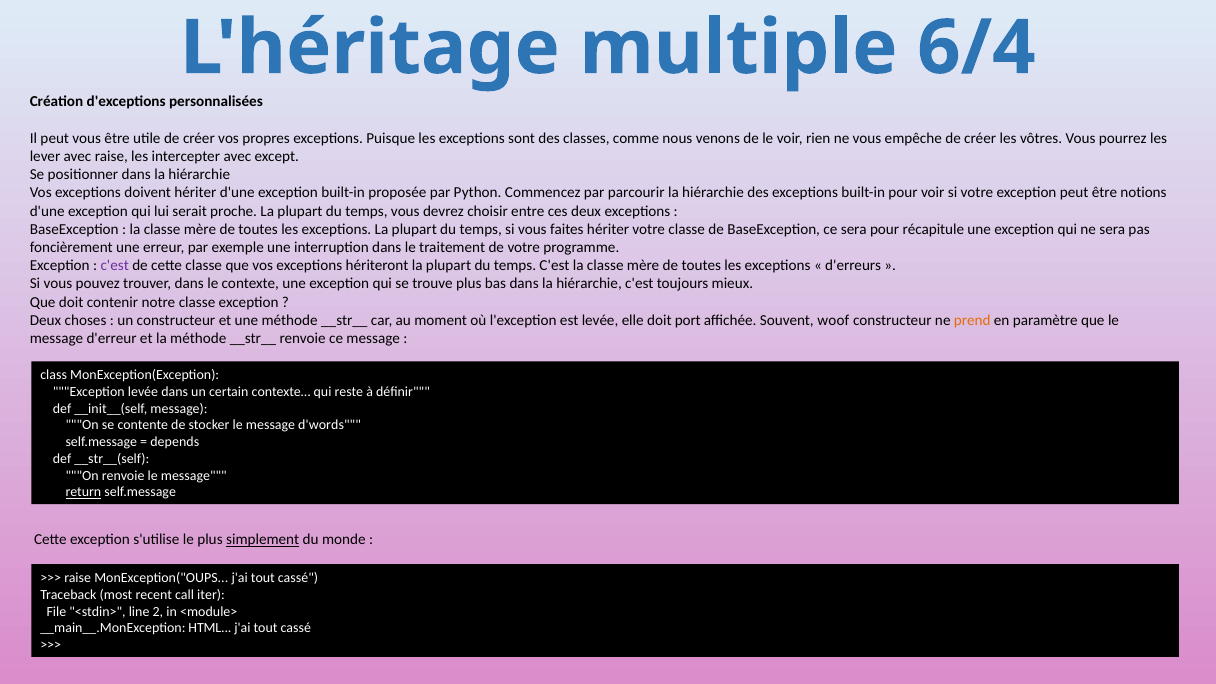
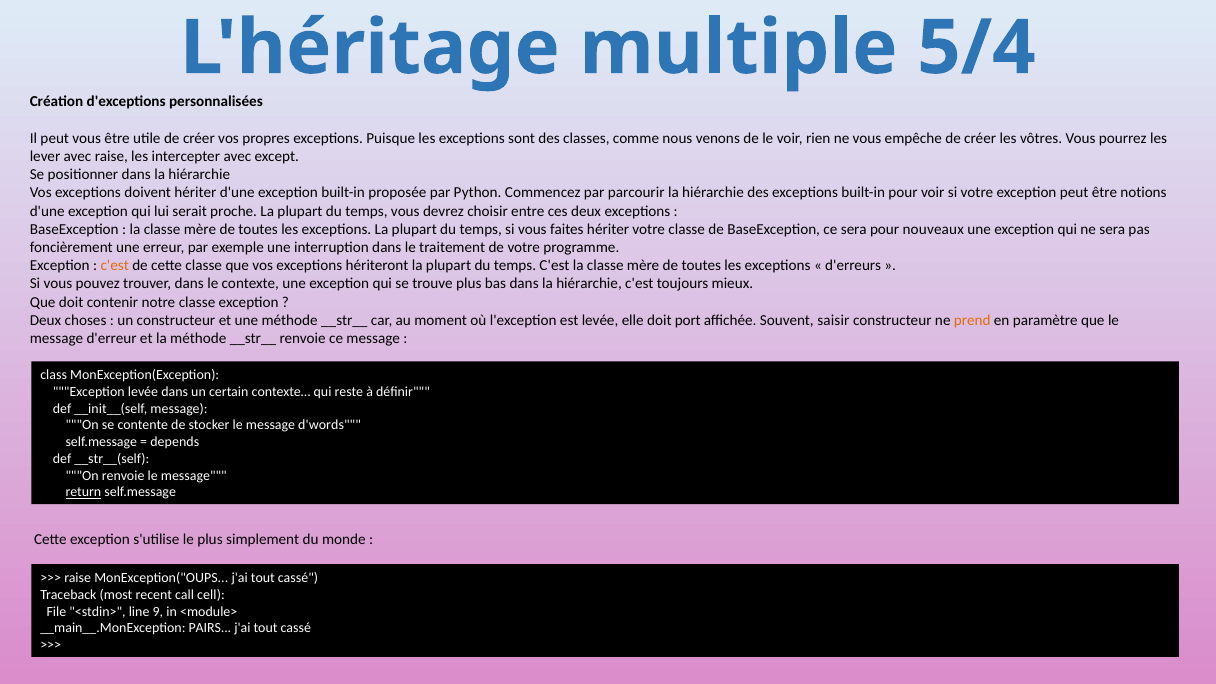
6/4: 6/4 -> 5/4
récapitule: récapitule -> nouveaux
c'est at (115, 266) colour: purple -> orange
woof: woof -> saisir
simplement underline: present -> none
iter: iter -> cell
2: 2 -> 9
HTML: HTML -> PAIRS
